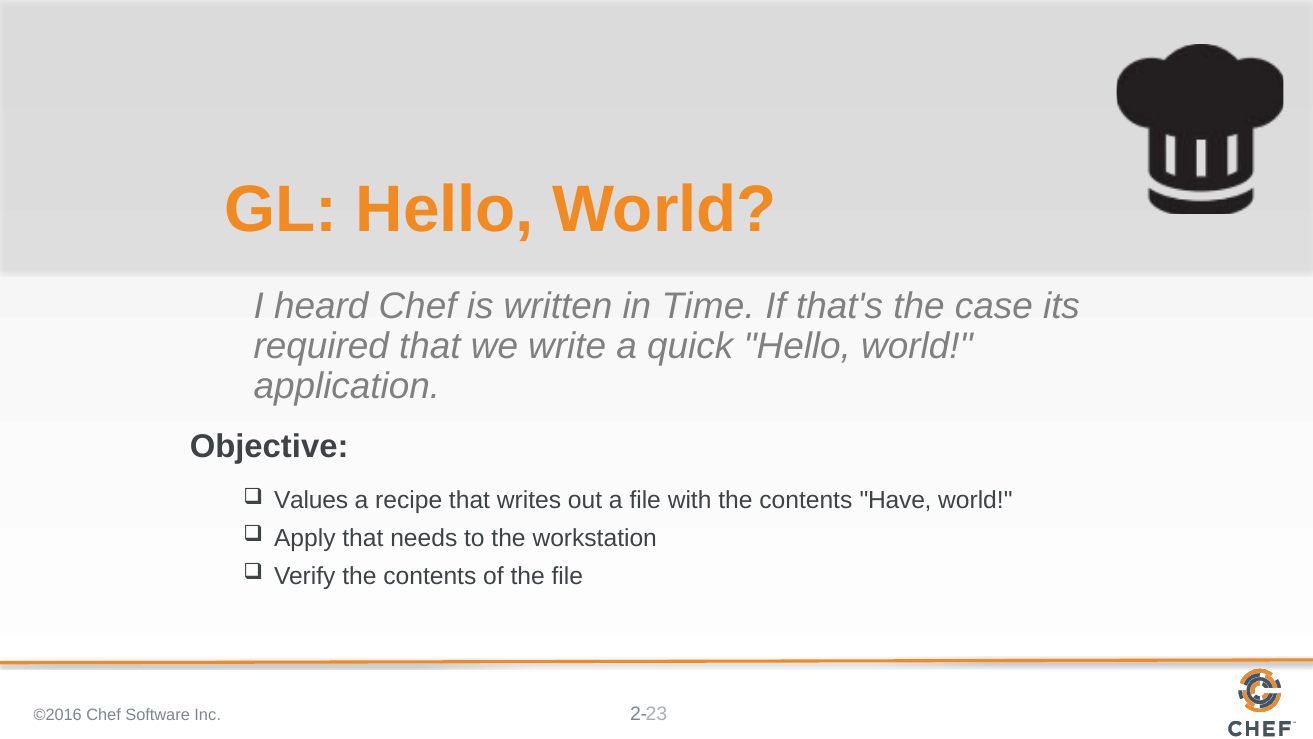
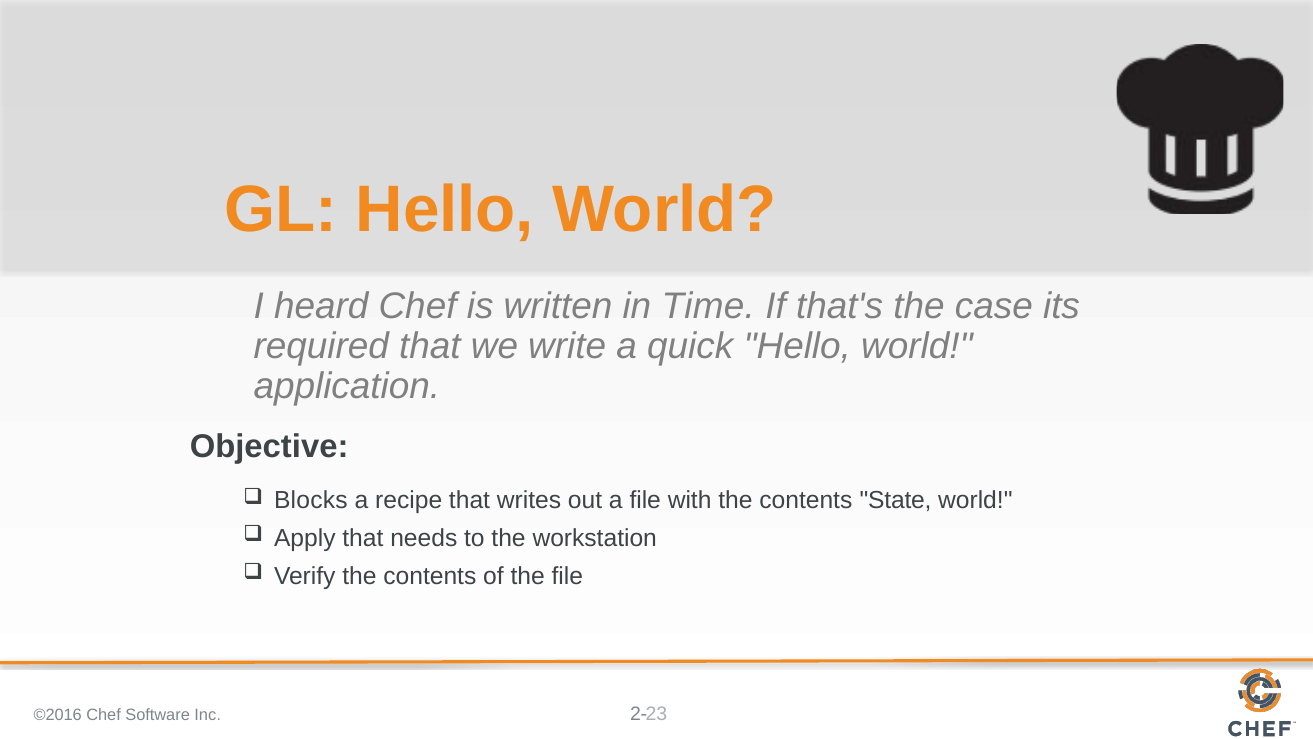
Values: Values -> Blocks
Have: Have -> State
